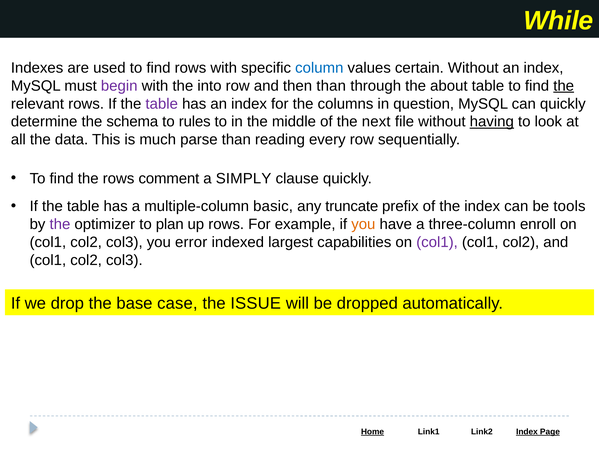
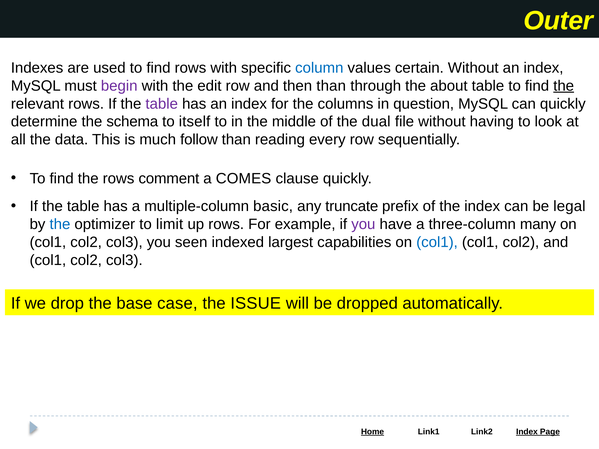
While: While -> Outer
into: into -> edit
rules: rules -> itself
next: next -> dual
having underline: present -> none
parse: parse -> follow
SIMPLY: SIMPLY -> COMES
tools: tools -> legal
the at (60, 224) colour: purple -> blue
plan: plan -> limit
you at (363, 224) colour: orange -> purple
enroll: enroll -> many
error: error -> seen
col1 at (437, 242) colour: purple -> blue
